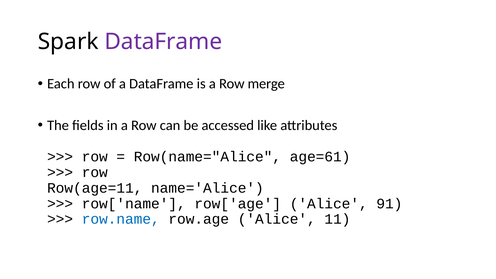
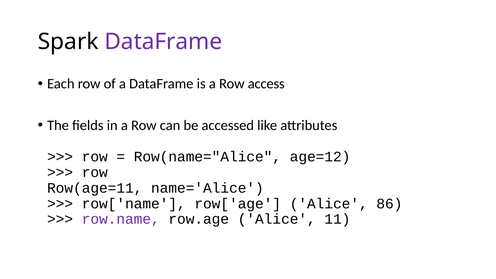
merge: merge -> access
age=61: age=61 -> age=12
91: 91 -> 86
row.name colour: blue -> purple
